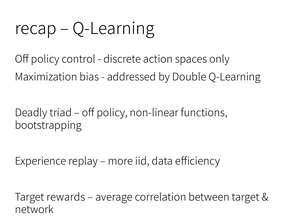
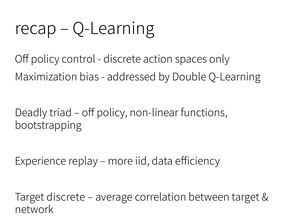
Target rewards: rewards -> discrete
